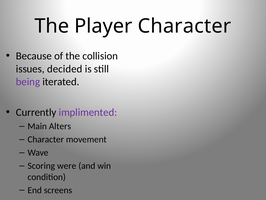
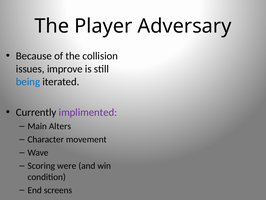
Player Character: Character -> Adversary
decided: decided -> improve
being colour: purple -> blue
